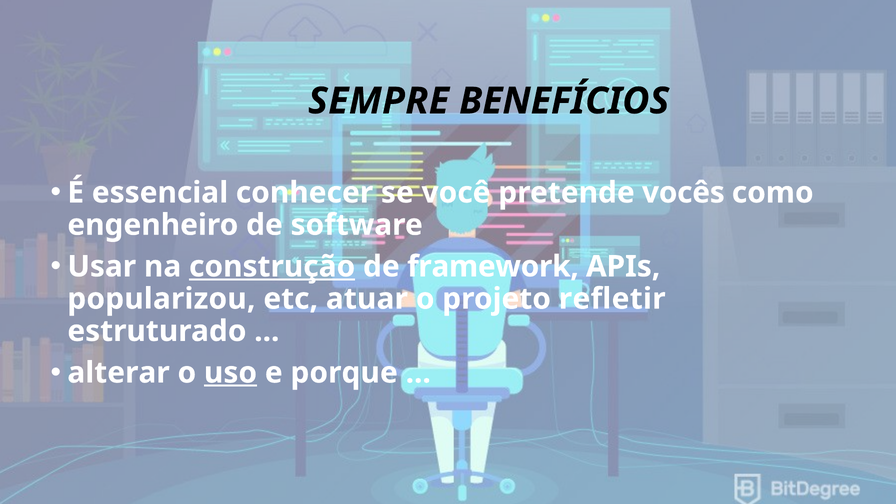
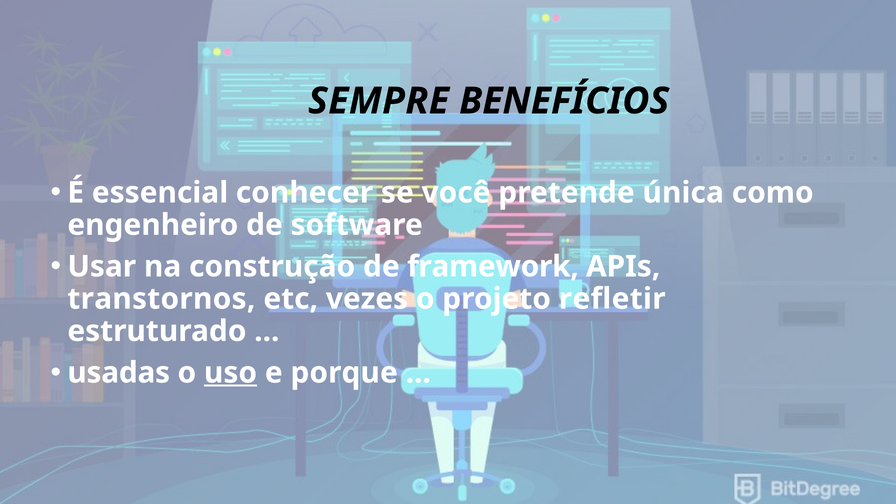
vocês: vocês -> única
construção underline: present -> none
popularizou: popularizou -> transtornos
atuar: atuar -> vezes
alterar: alterar -> usadas
